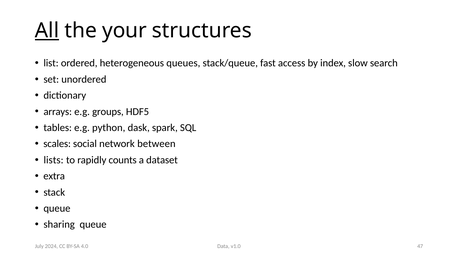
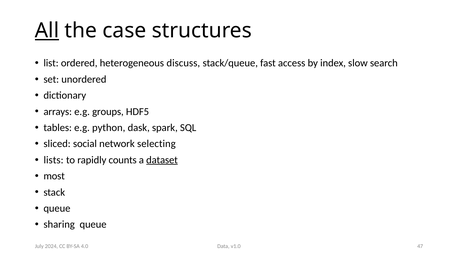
your: your -> case
queues: queues -> discuss
scales: scales -> sliced
between: between -> selecting
dataset underline: none -> present
extra: extra -> most
